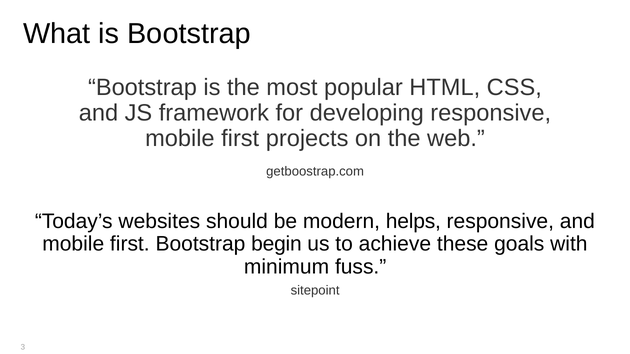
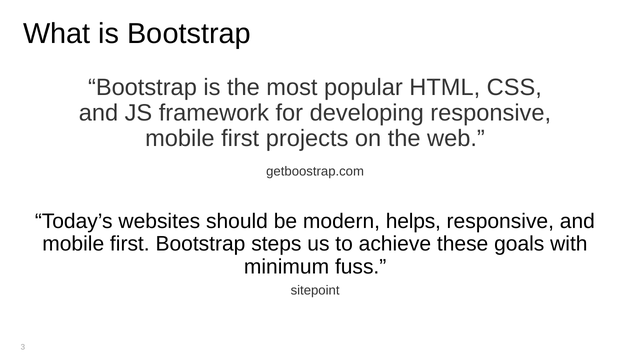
begin: begin -> steps
